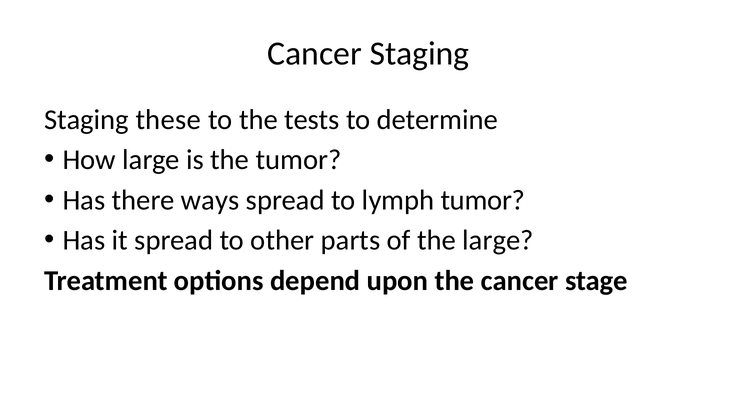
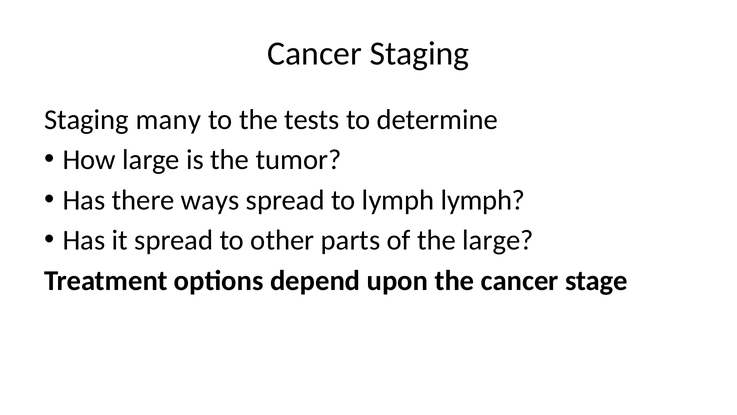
these: these -> many
lymph tumor: tumor -> lymph
